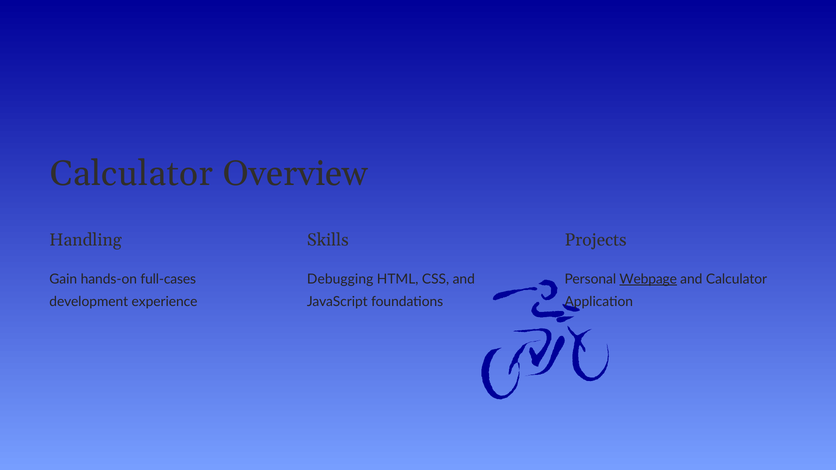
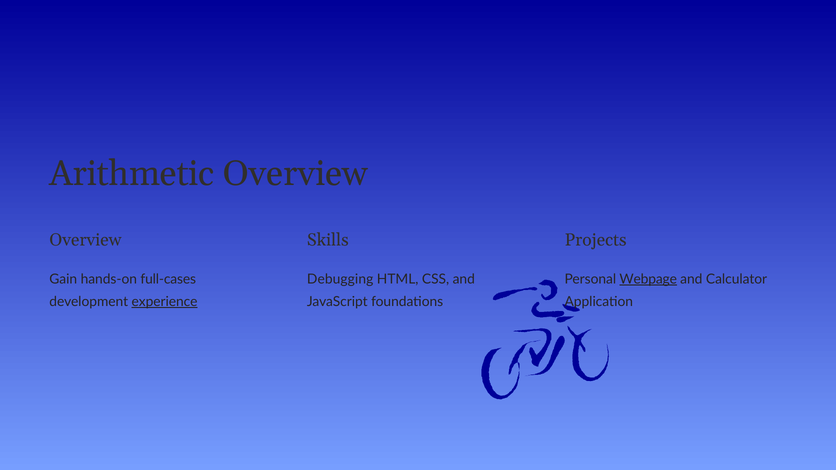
Calculator at (132, 174): Calculator -> Arithmetic
Handling at (86, 240): Handling -> Overview
experience underline: none -> present
